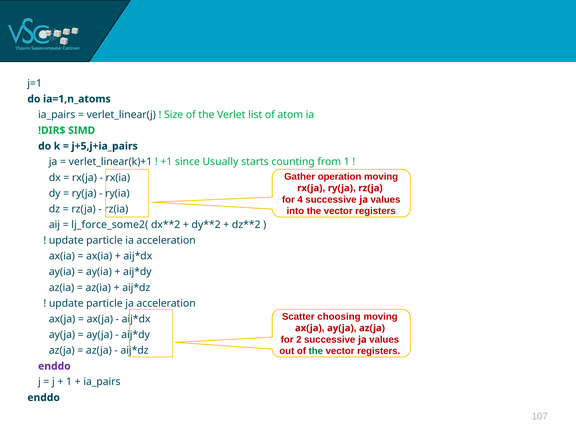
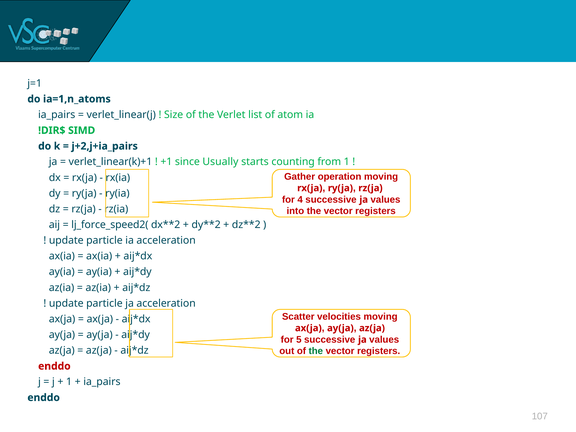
j+5,j+ia_pairs: j+5,j+ia_pairs -> j+2,j+ia_pairs
lj_force_some2(: lj_force_some2( -> lj_force_speed2(
choosing: choosing -> velocities
2: 2 -> 5
enddo at (54, 366) colour: purple -> red
